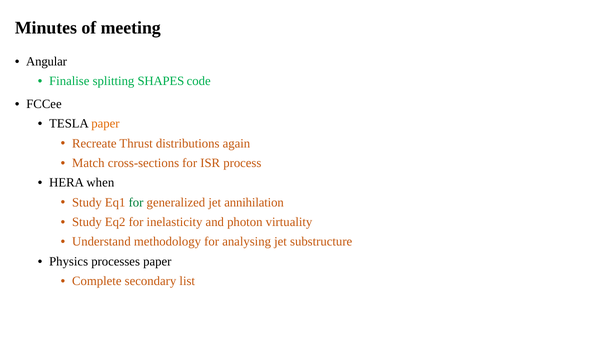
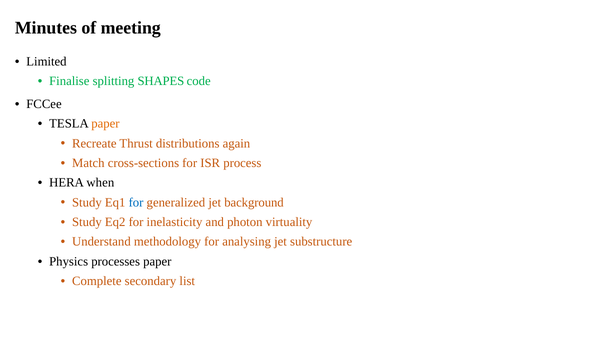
Angular: Angular -> Limited
for at (136, 203) colour: green -> blue
annihilation: annihilation -> background
